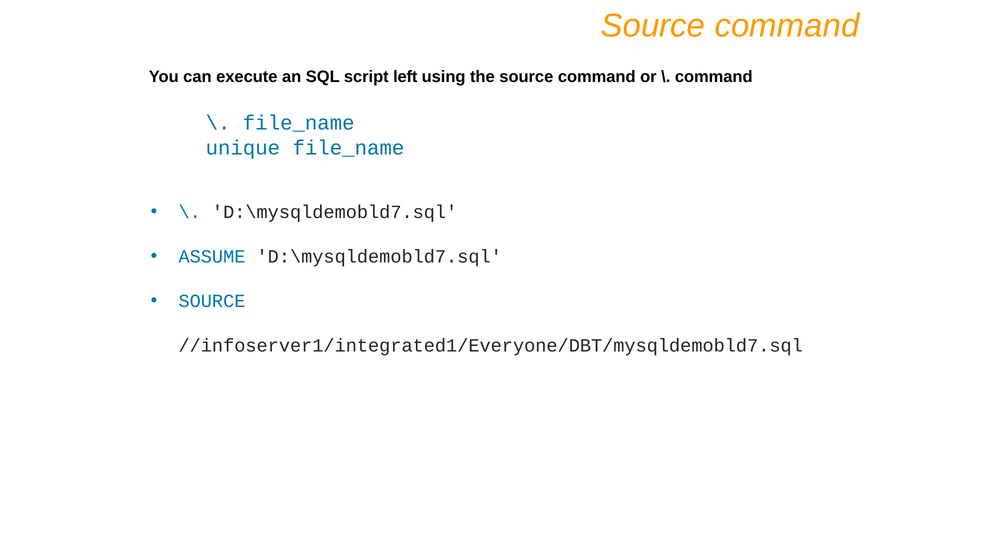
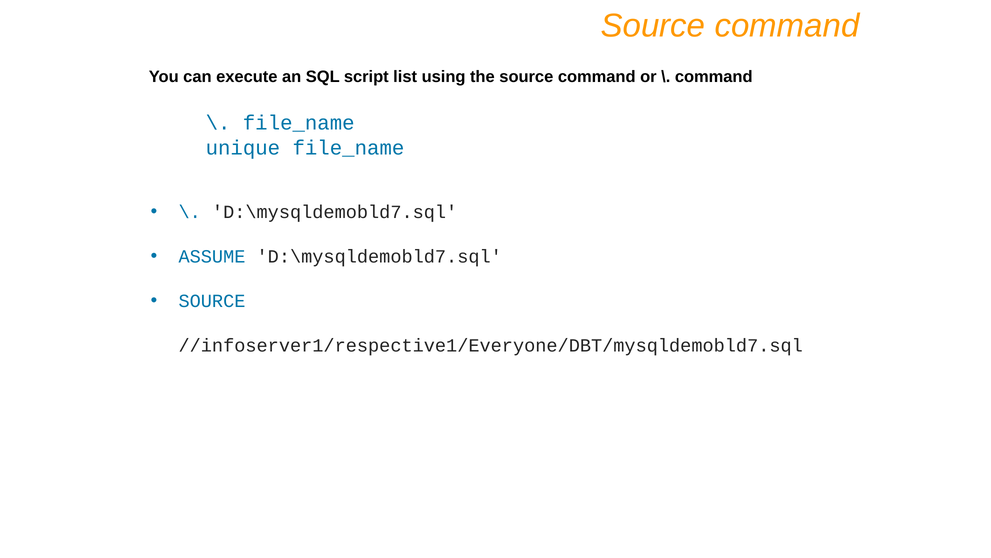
left: left -> list
//infoserver1/integrated1/Everyone/DBT/mysqldemobld7.sql: //infoserver1/integrated1/Everyone/DBT/mysqldemobld7.sql -> //infoserver1/respective1/Everyone/DBT/mysqldemobld7.sql
